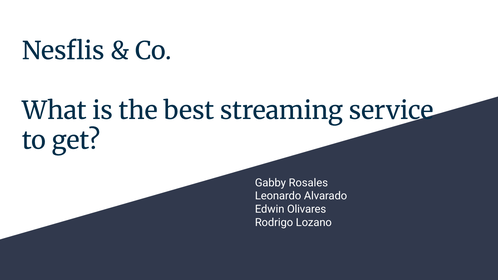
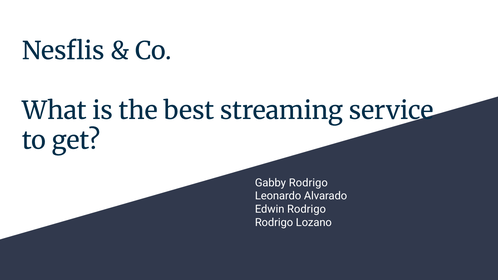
Gabby Rosales: Rosales -> Rodrigo
Edwin Olivares: Olivares -> Rodrigo
